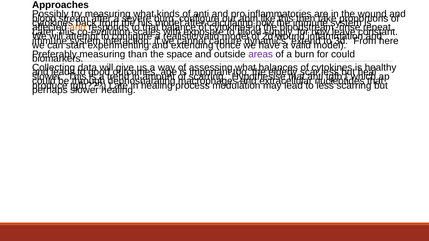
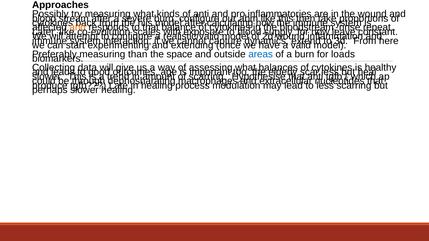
hiis at (67, 32): hiis -> like
areas colour: purple -> blue
for could: could -> loads
